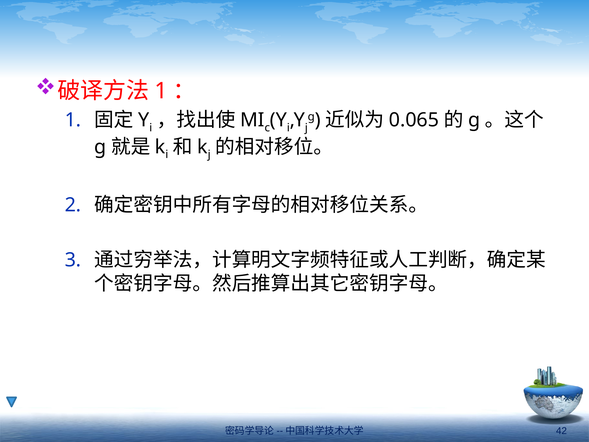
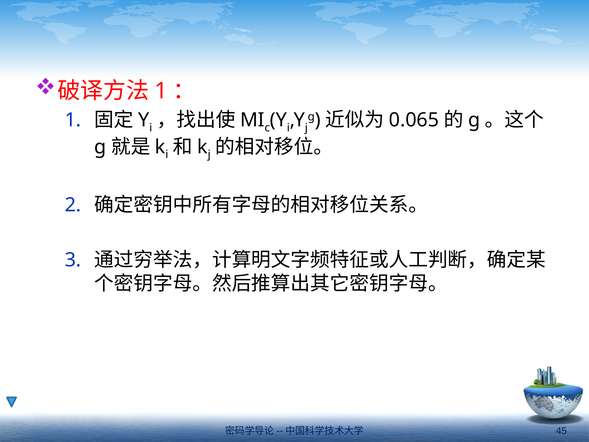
42: 42 -> 45
